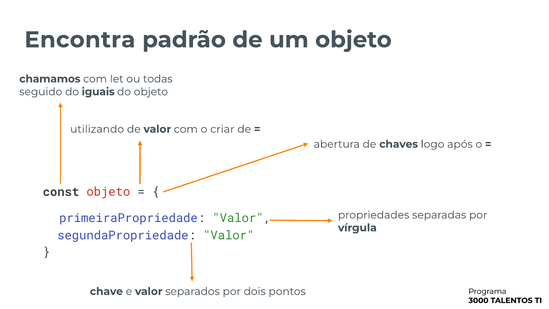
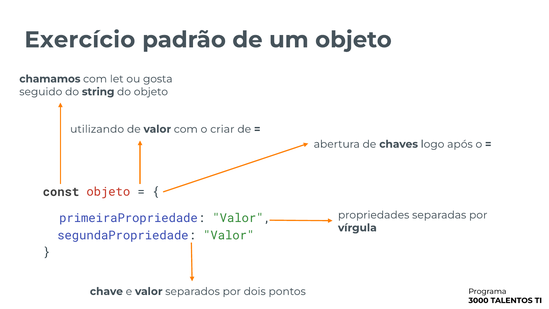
Encontra: Encontra -> Exercício
todas: todas -> gosta
iguais: iguais -> string
